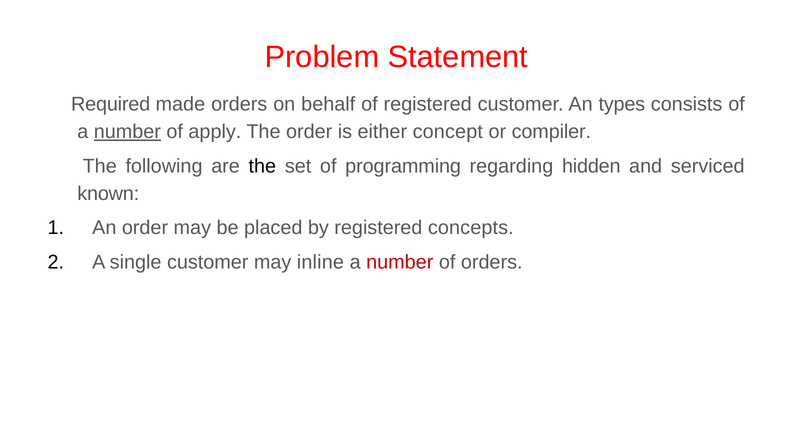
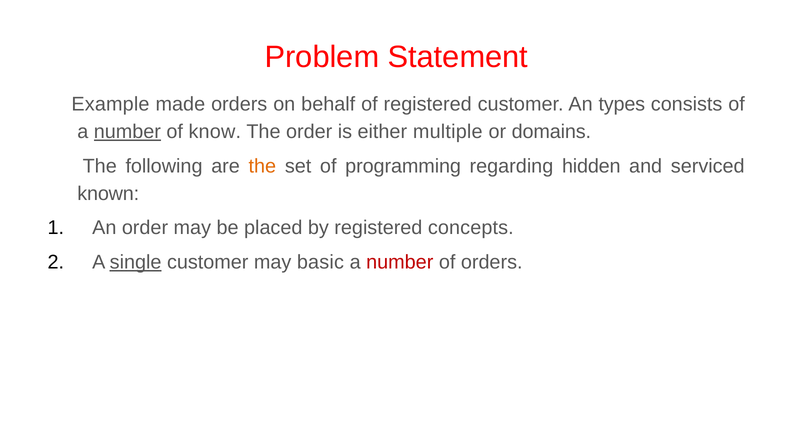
Required: Required -> Example
apply: apply -> know
concept: concept -> multiple
compiler: compiler -> domains
the at (262, 166) colour: black -> orange
single underline: none -> present
inline: inline -> basic
